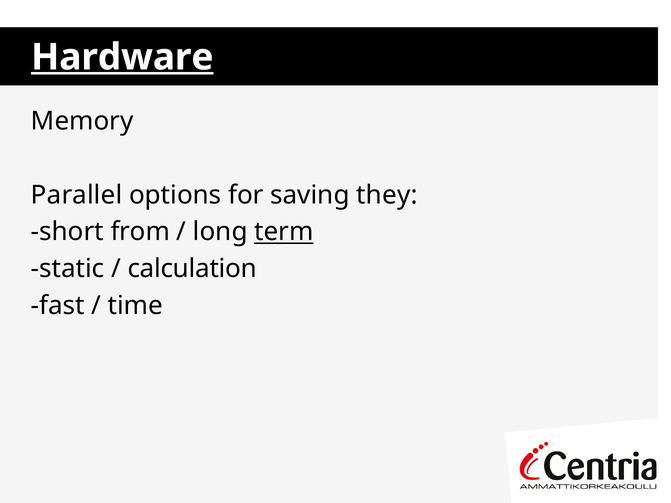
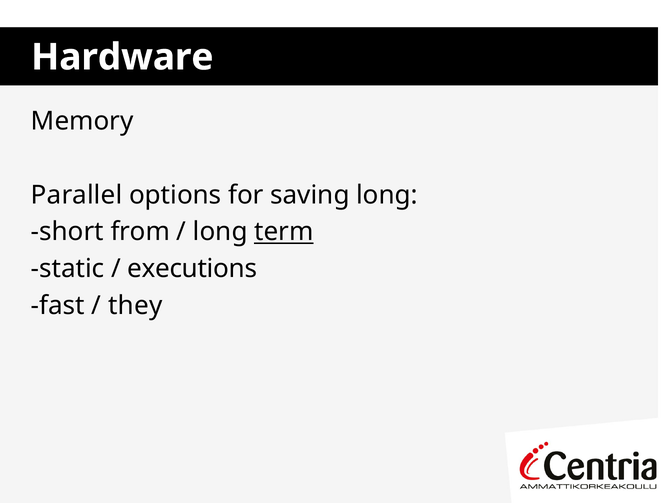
Hardware underline: present -> none
saving they: they -> long
calculation: calculation -> executions
time: time -> they
